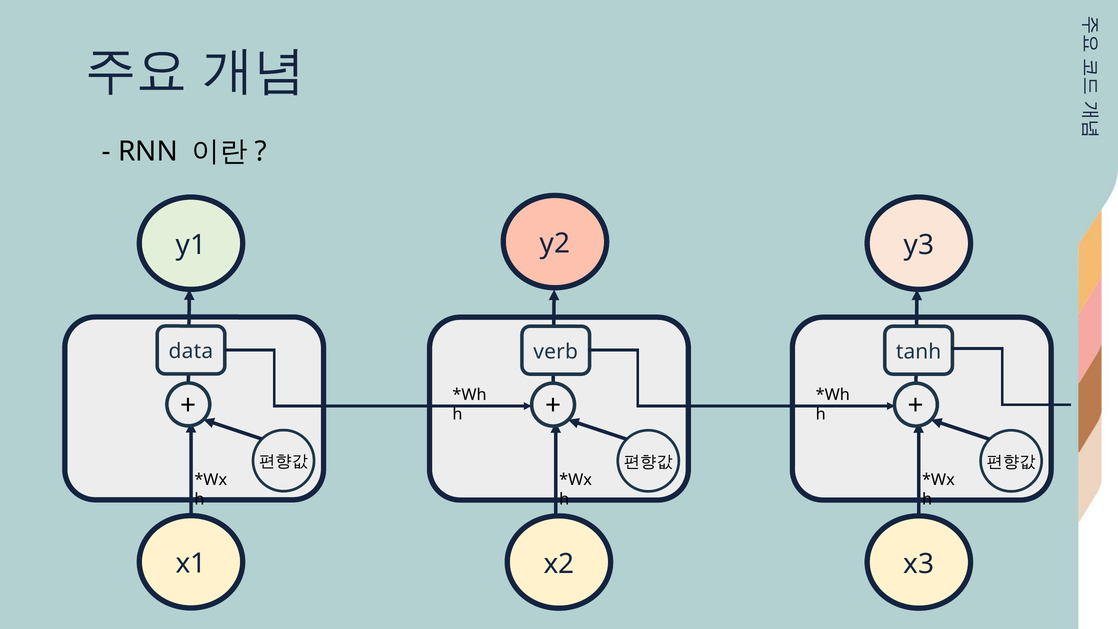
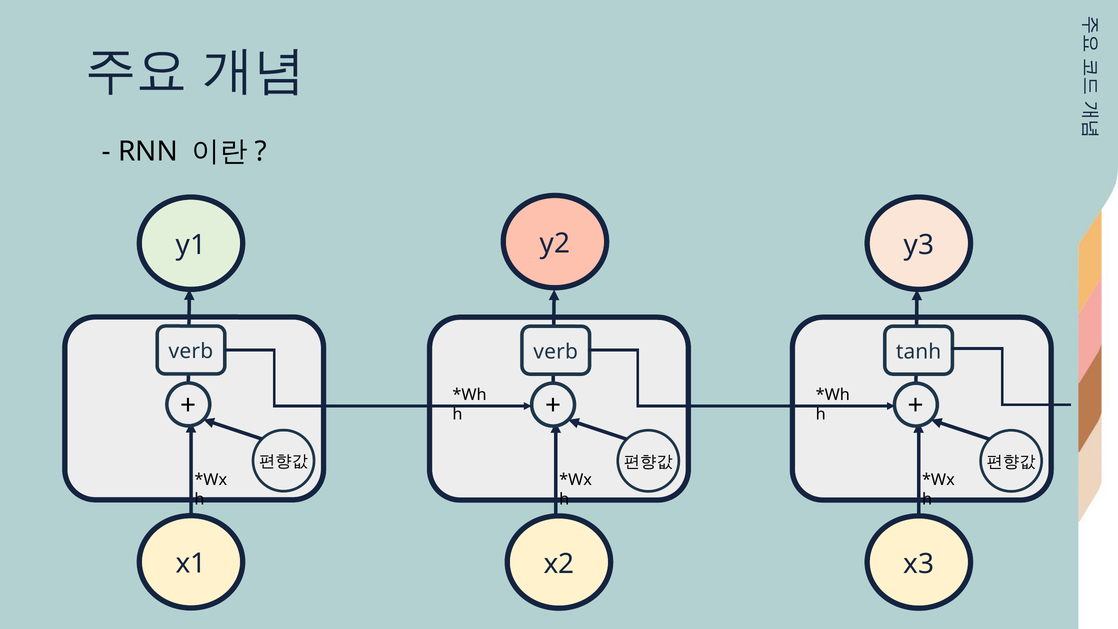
data at (191, 351): data -> verb
